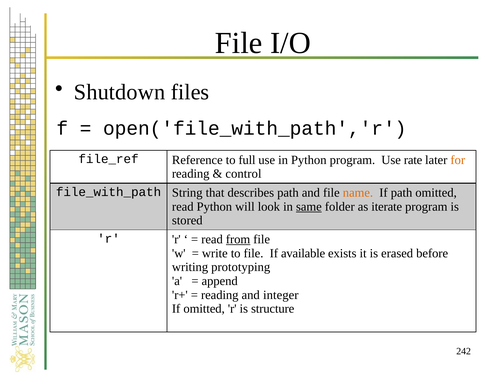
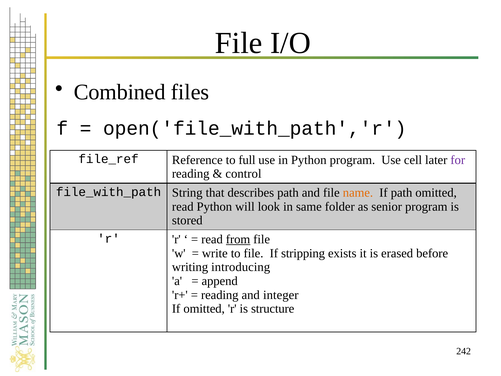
Shutdown: Shutdown -> Combined
rate: rate -> cell
for colour: orange -> purple
same underline: present -> none
iterate: iterate -> senior
available: available -> stripping
prototyping: prototyping -> introducing
